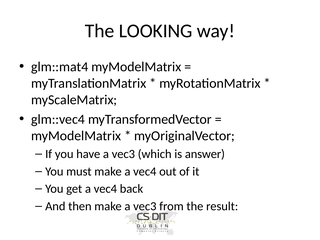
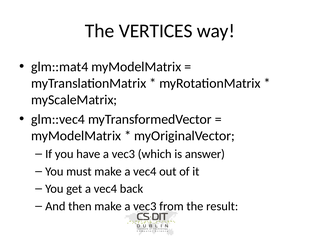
LOOKING: LOOKING -> VERTICES
